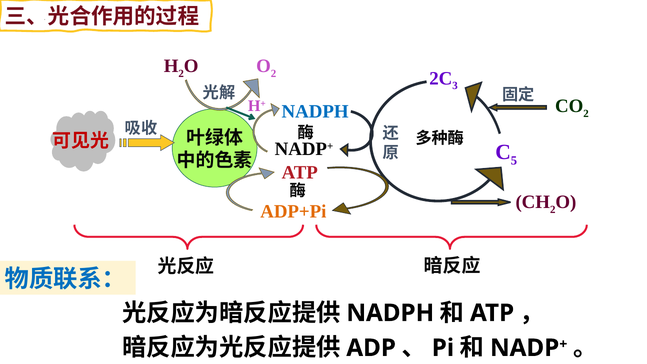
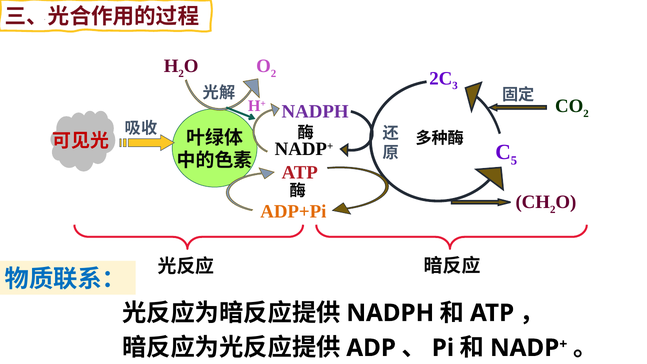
NADPH at (315, 112) colour: blue -> purple
